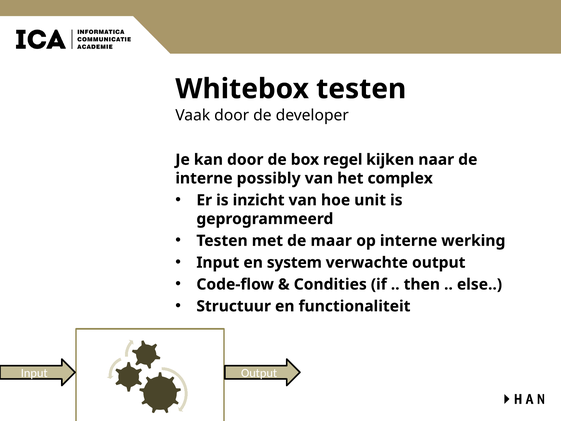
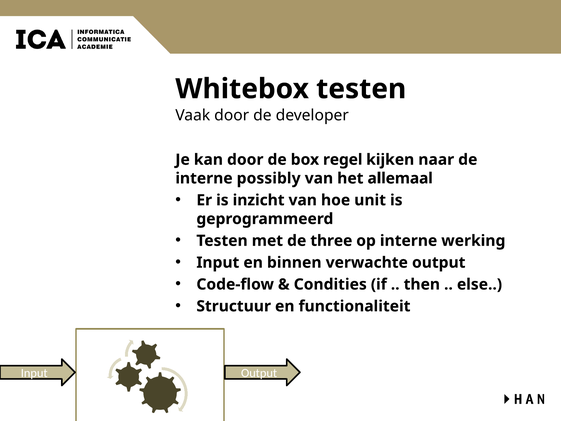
complex: complex -> allemaal
maar: maar -> three
system: system -> binnen
